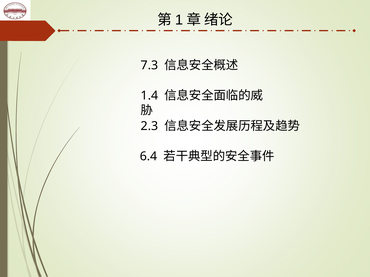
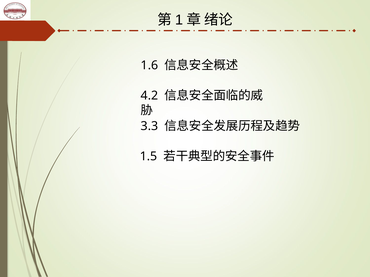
7.3: 7.3 -> 1.6
1.4: 1.4 -> 4.2
2.3: 2.3 -> 3.3
6.4: 6.4 -> 1.5
